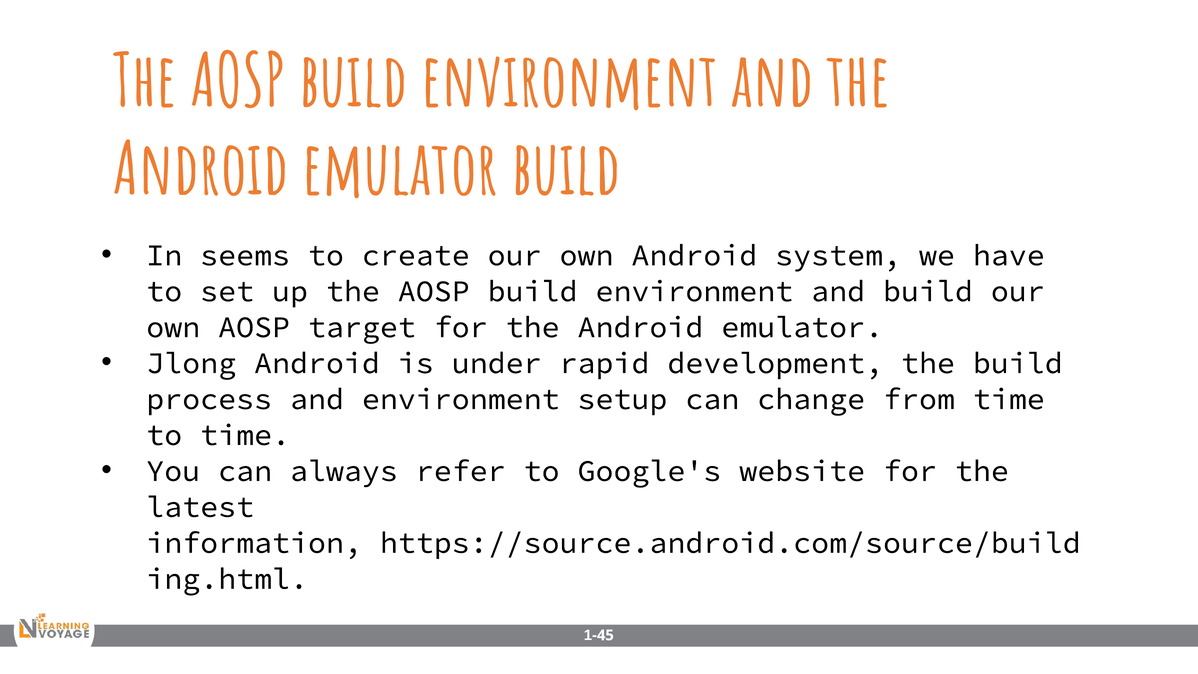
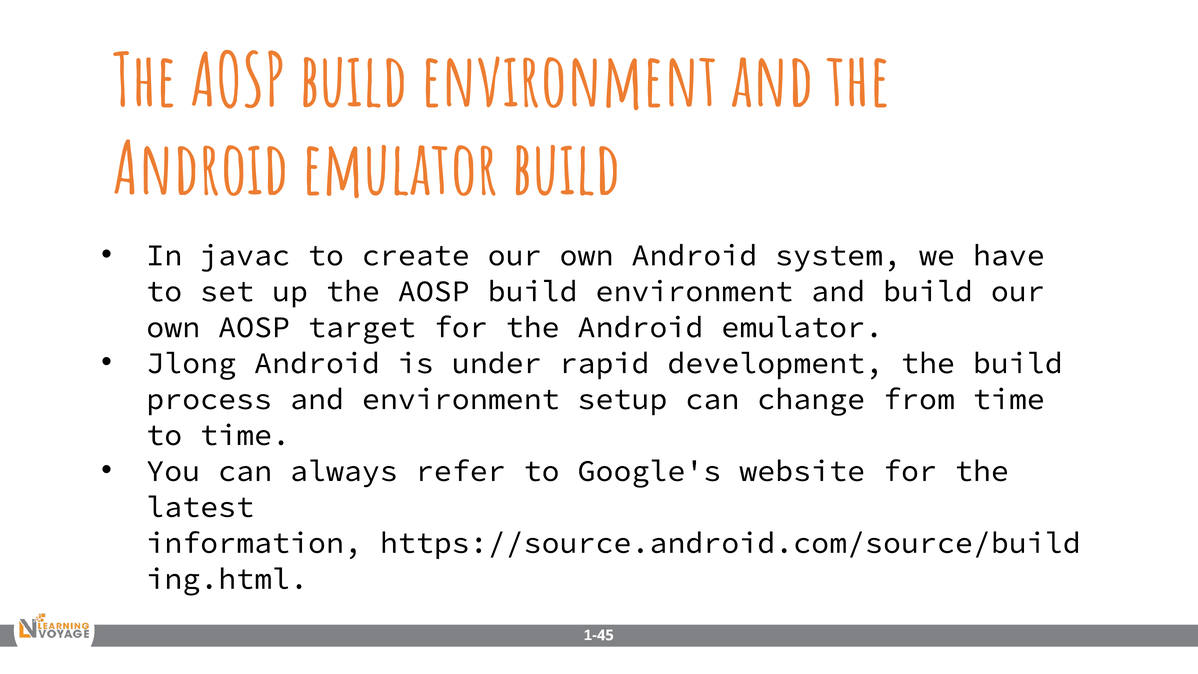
seems: seems -> javac
